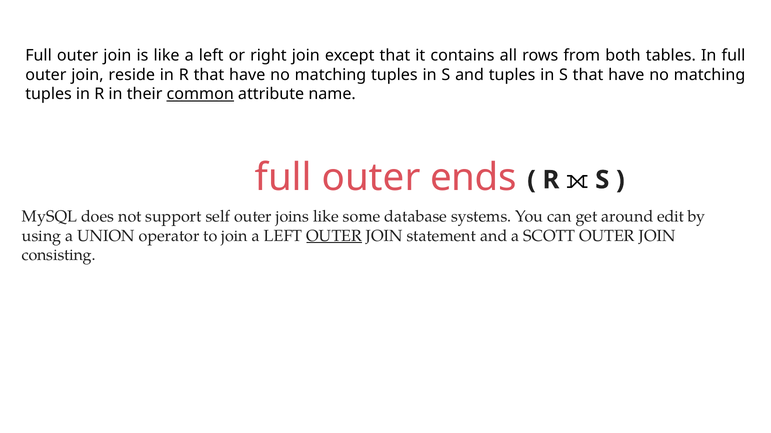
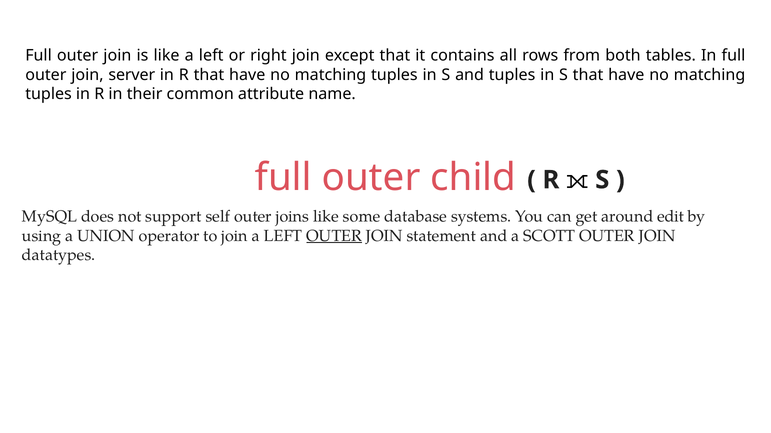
reside: reside -> server
common underline: present -> none
ends: ends -> child
consisting: consisting -> datatypes
